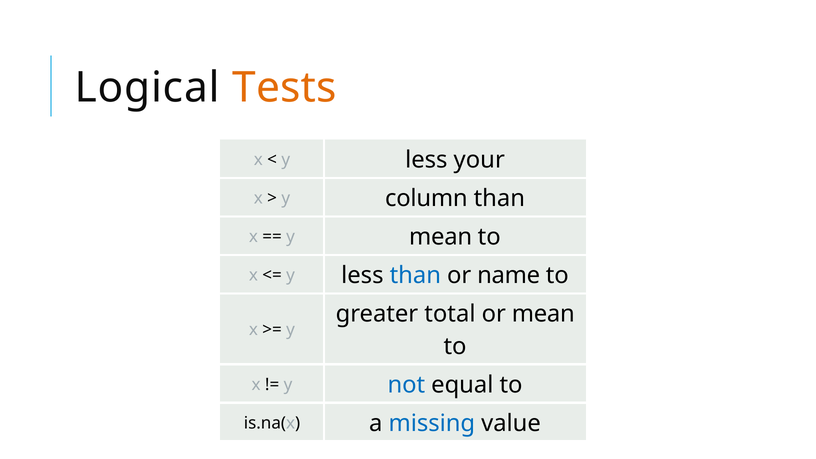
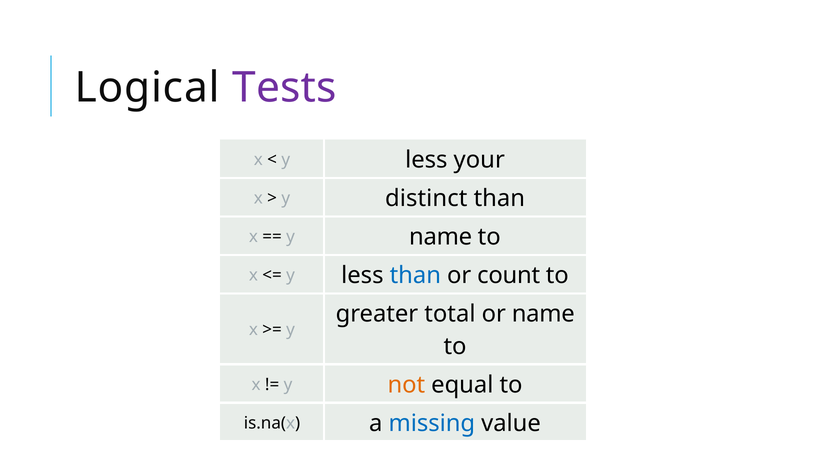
Tests colour: orange -> purple
column: column -> distinct
y mean: mean -> name
name: name -> count
or mean: mean -> name
not colour: blue -> orange
